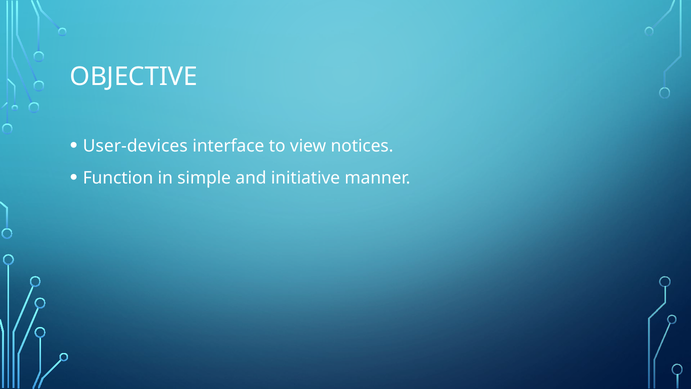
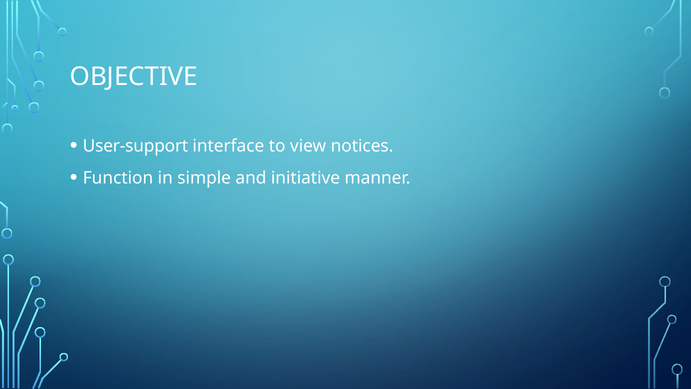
User-devices: User-devices -> User-support
